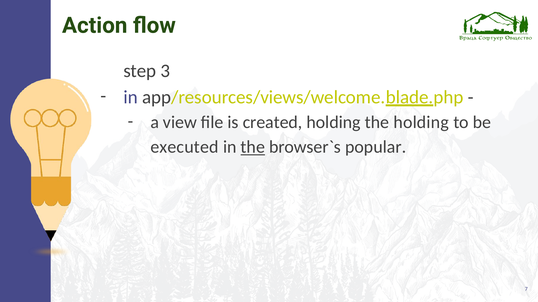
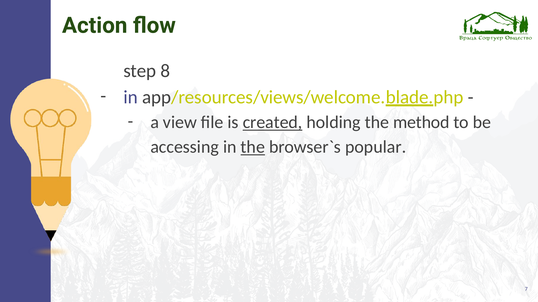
3: 3 -> 8
created underline: none -> present
the holding: holding -> method
executed: executed -> accessing
